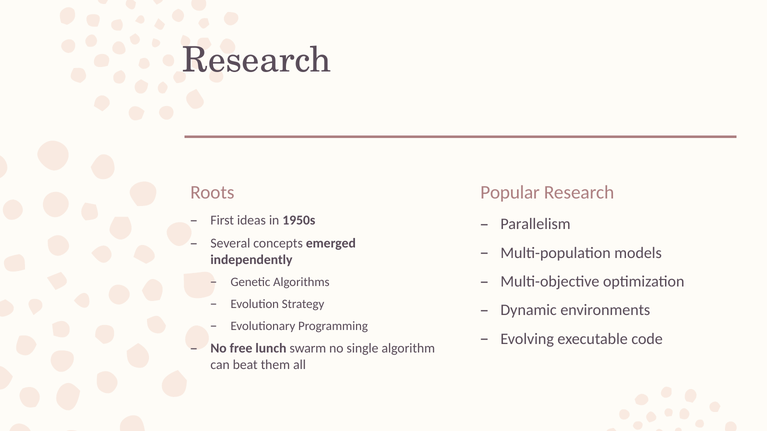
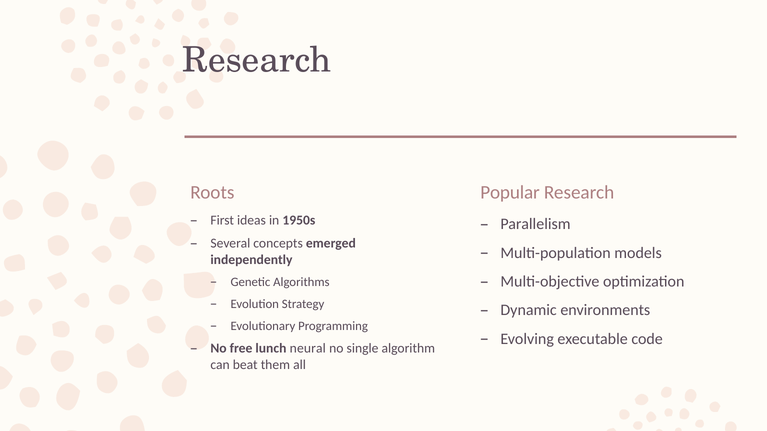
swarm: swarm -> neural
